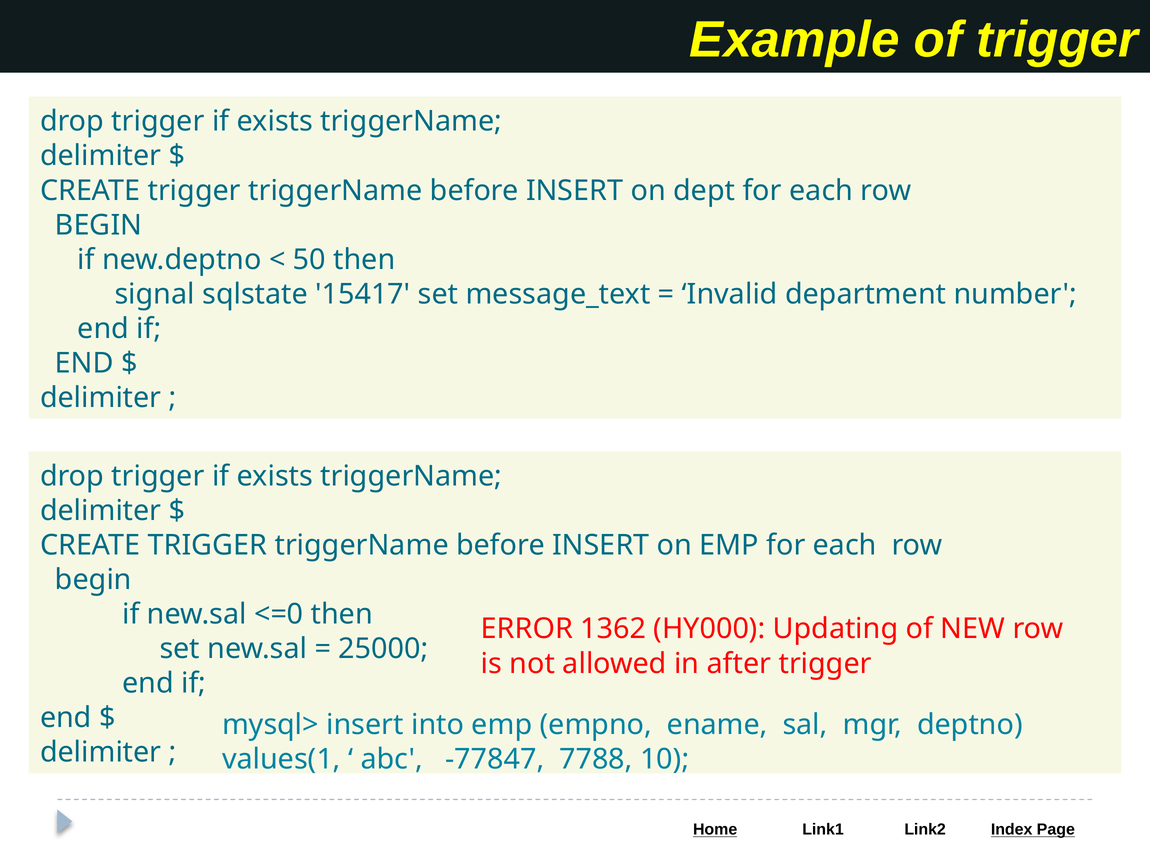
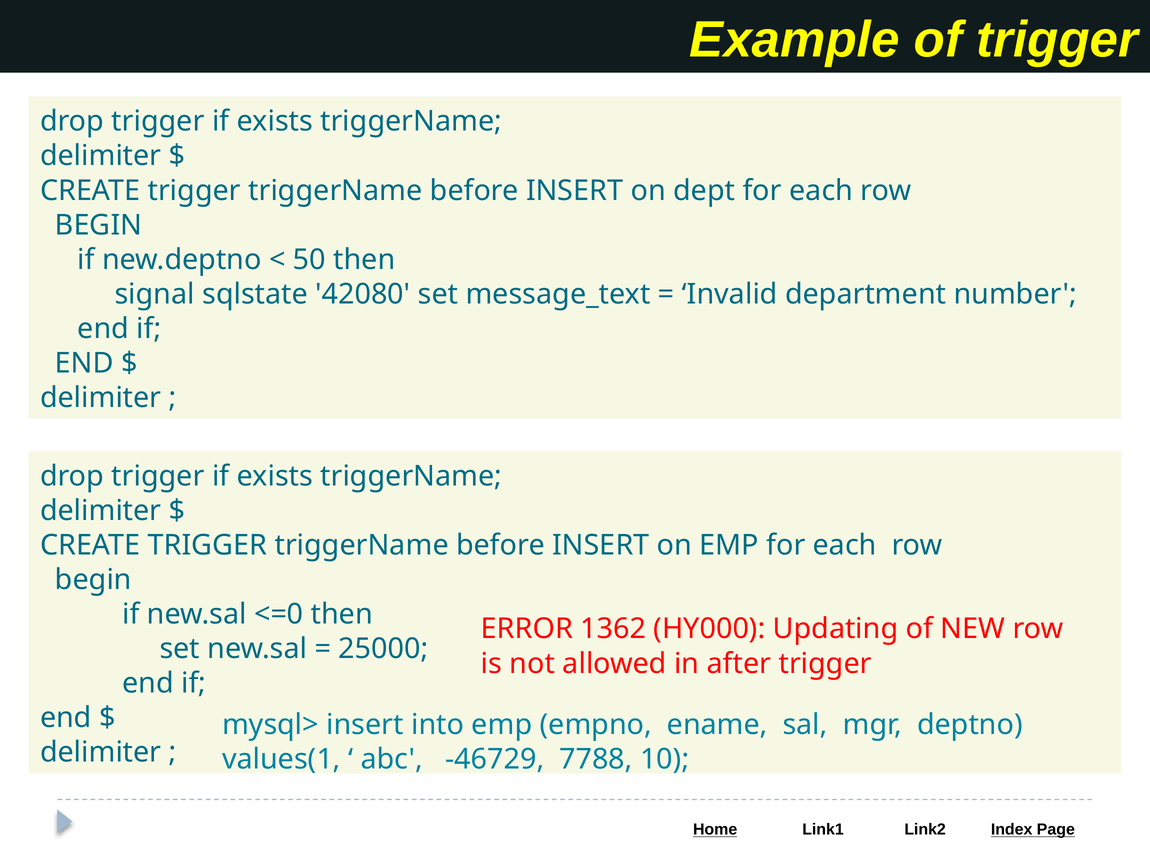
15417: 15417 -> 42080
-77847: -77847 -> -46729
